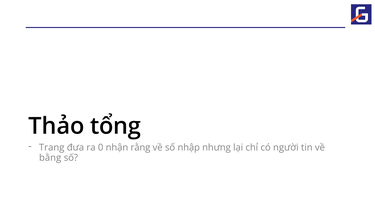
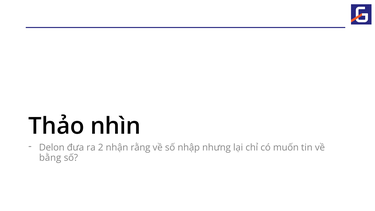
tổng: tổng -> nhìn
Trang: Trang -> Delon
0: 0 -> 2
người: người -> muốn
